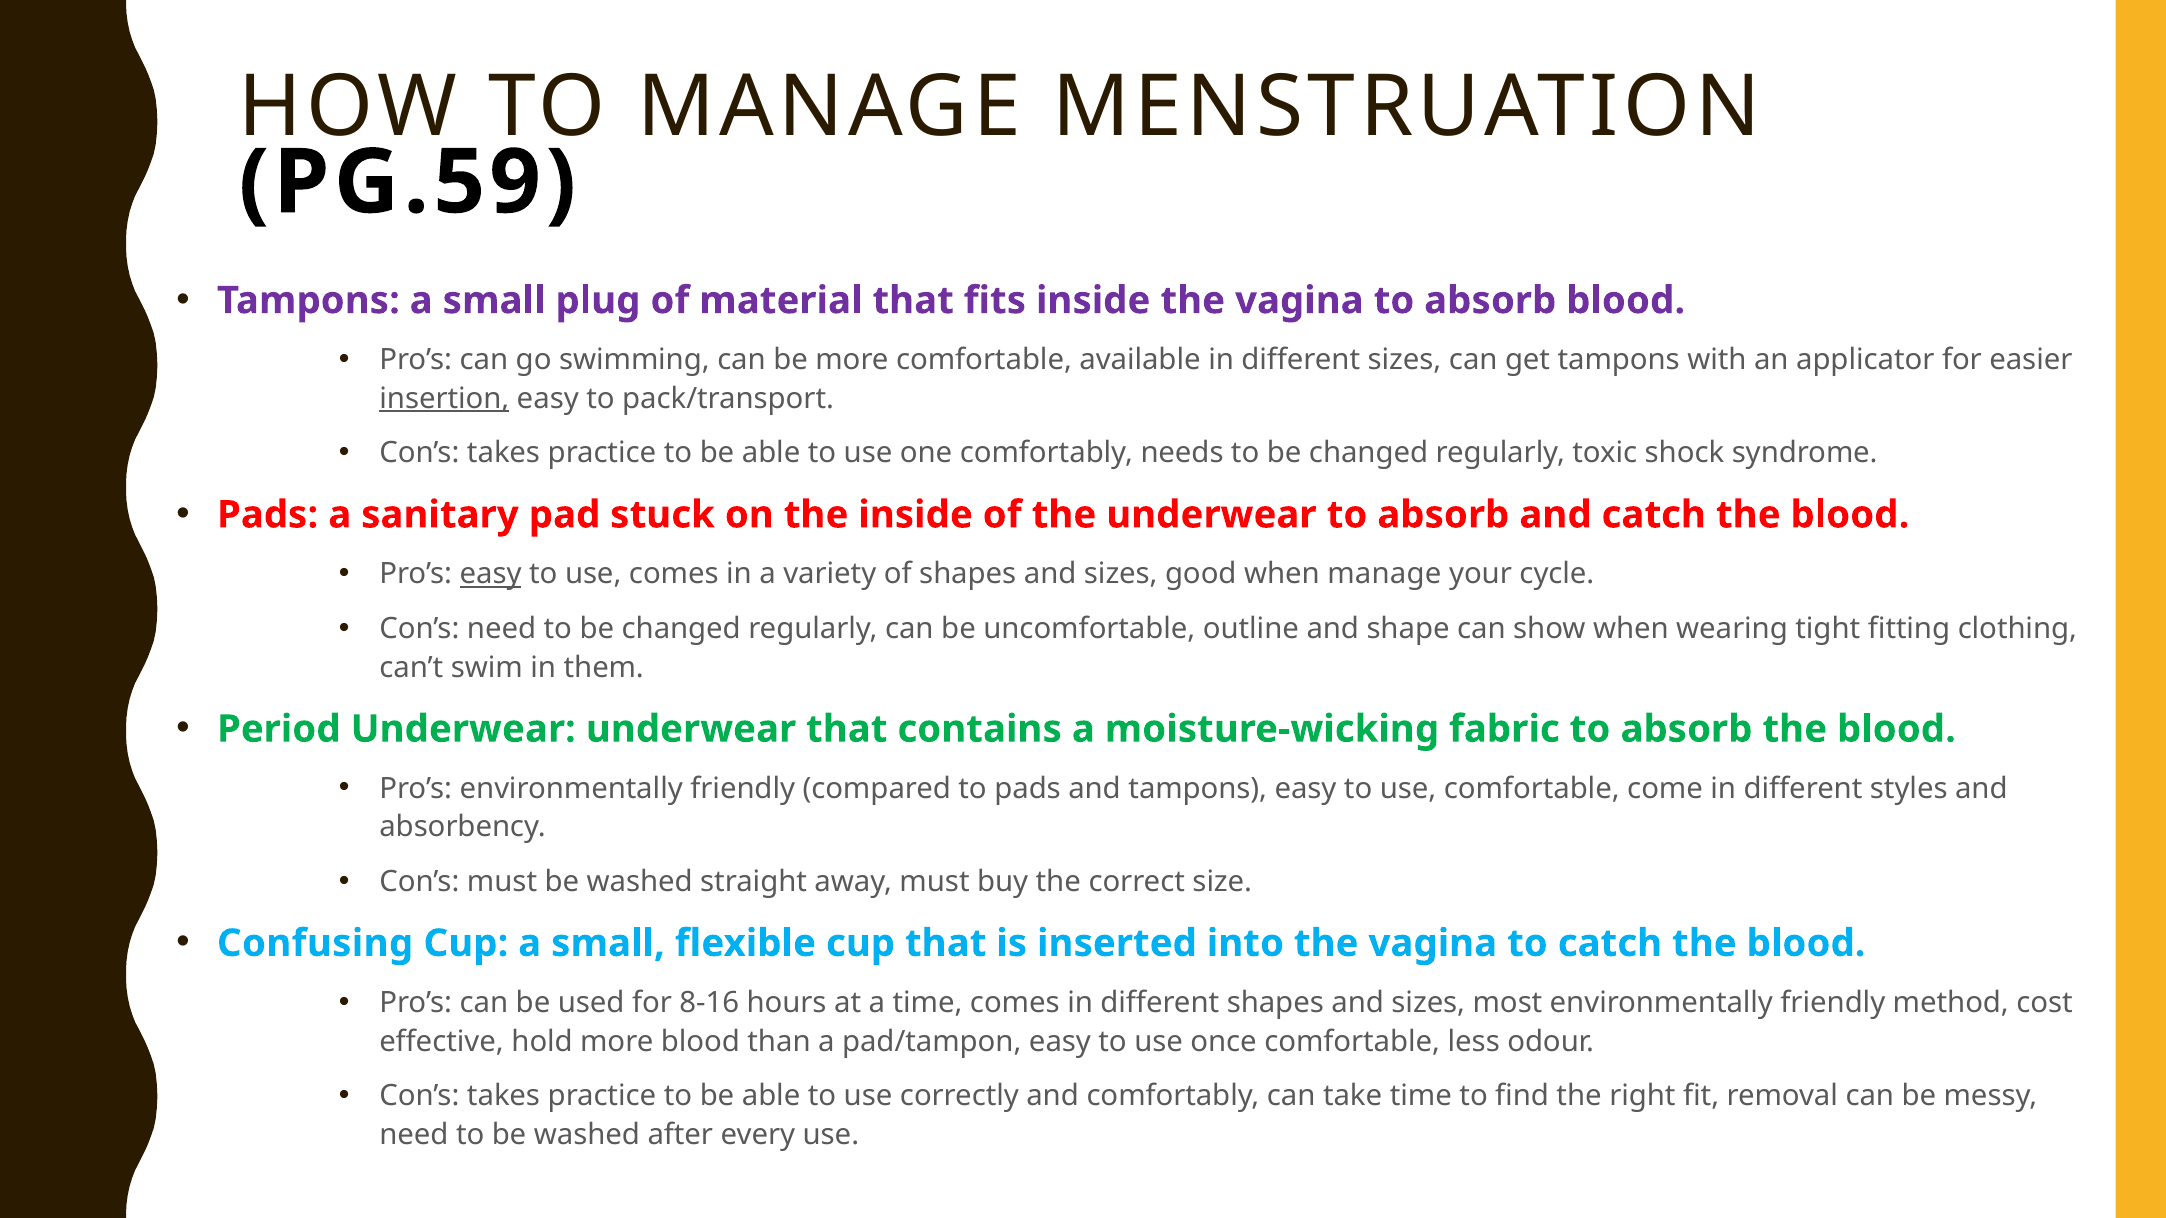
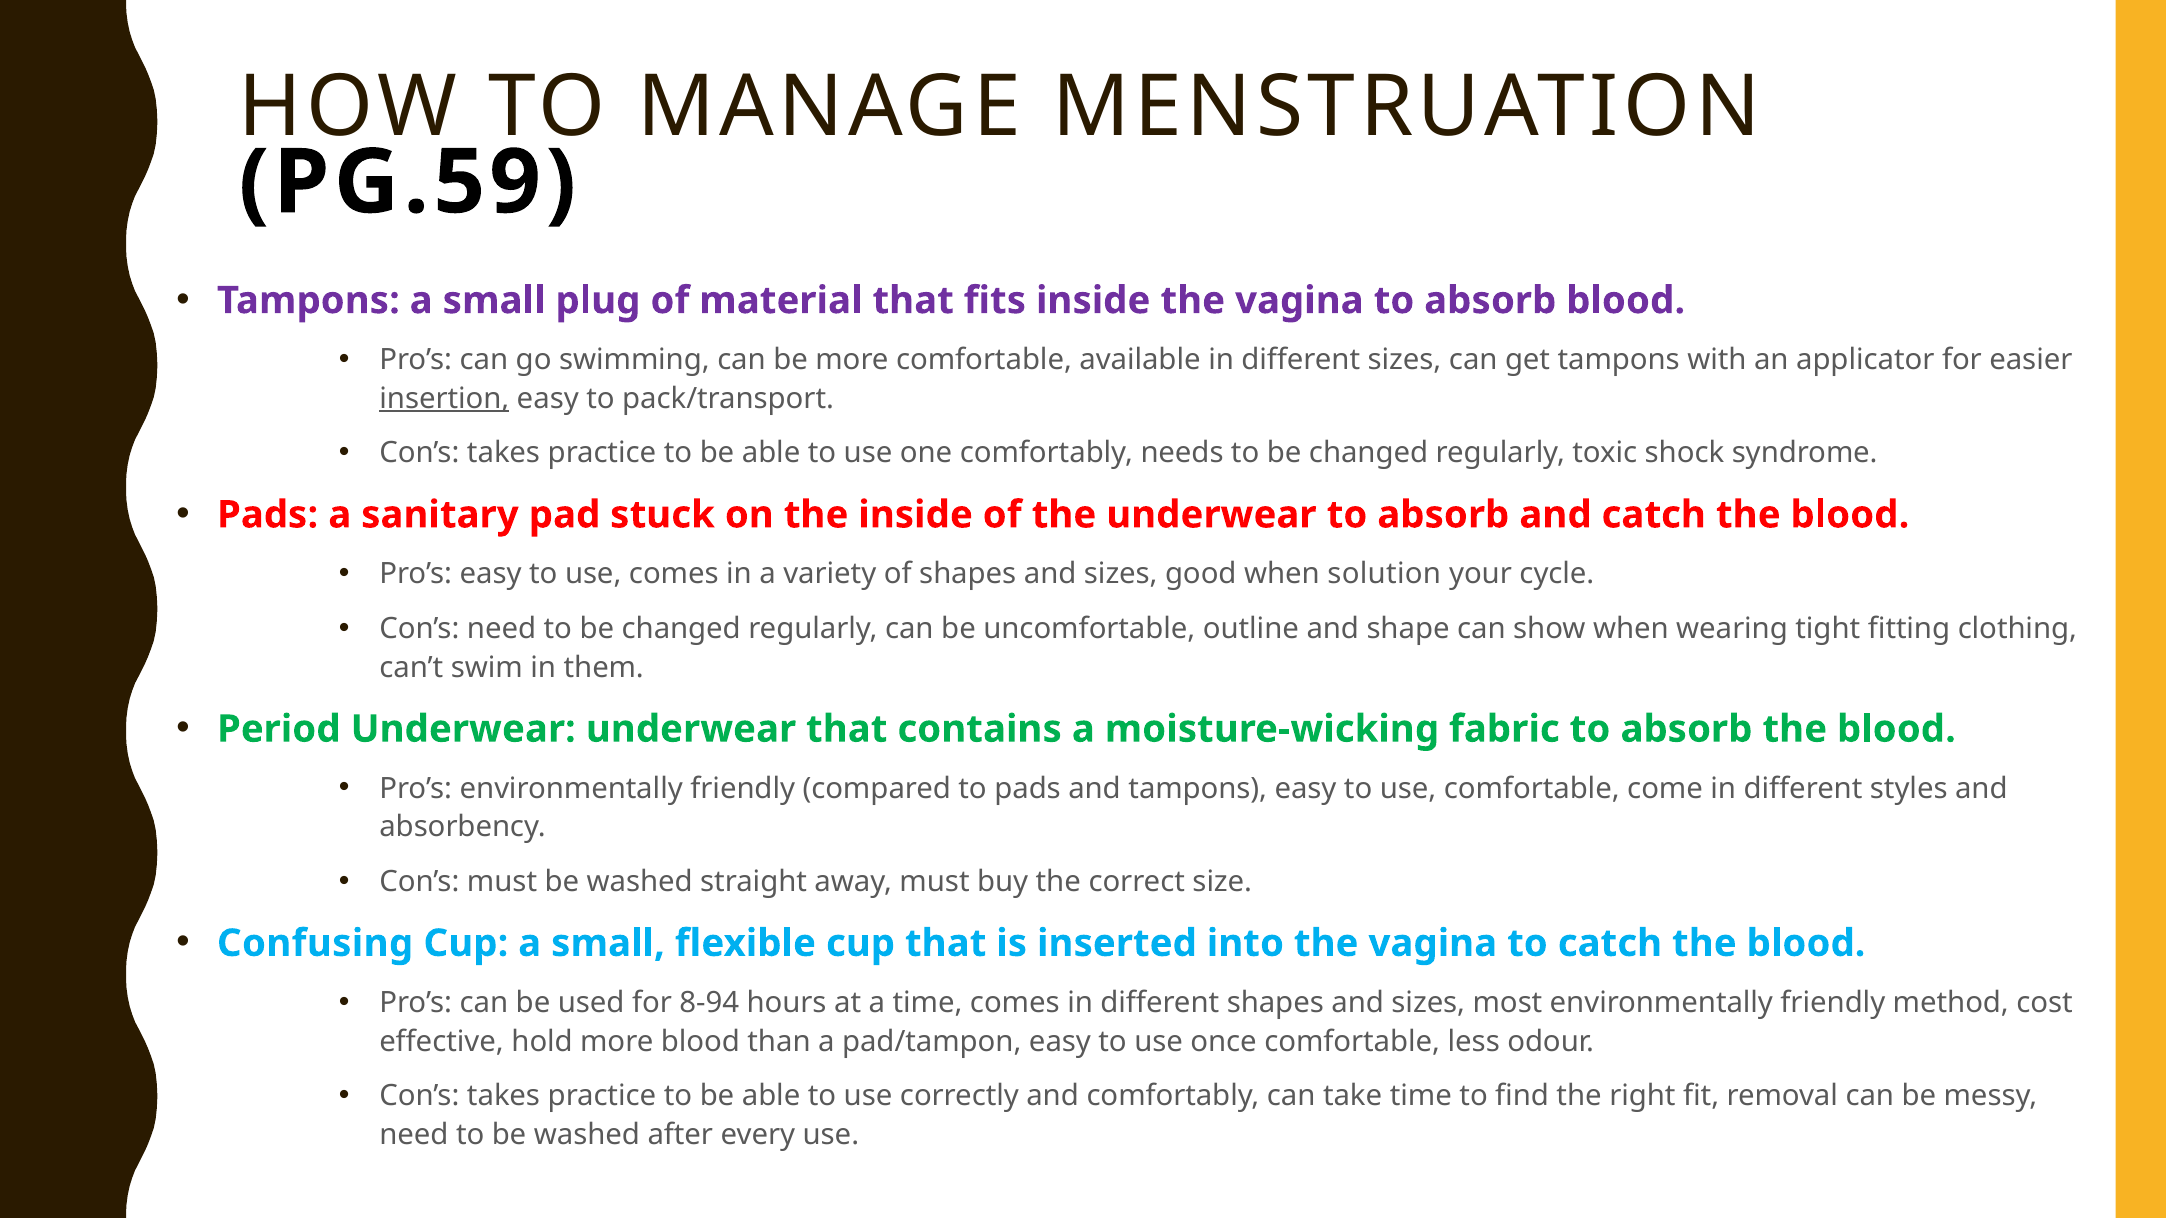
easy at (491, 574) underline: present -> none
when manage: manage -> solution
8-16: 8-16 -> 8-94
